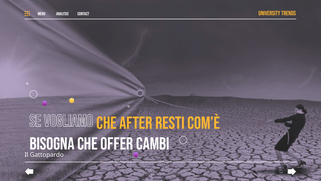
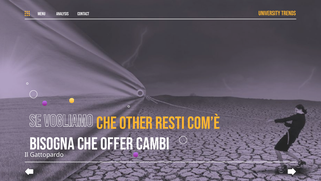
after: after -> other
